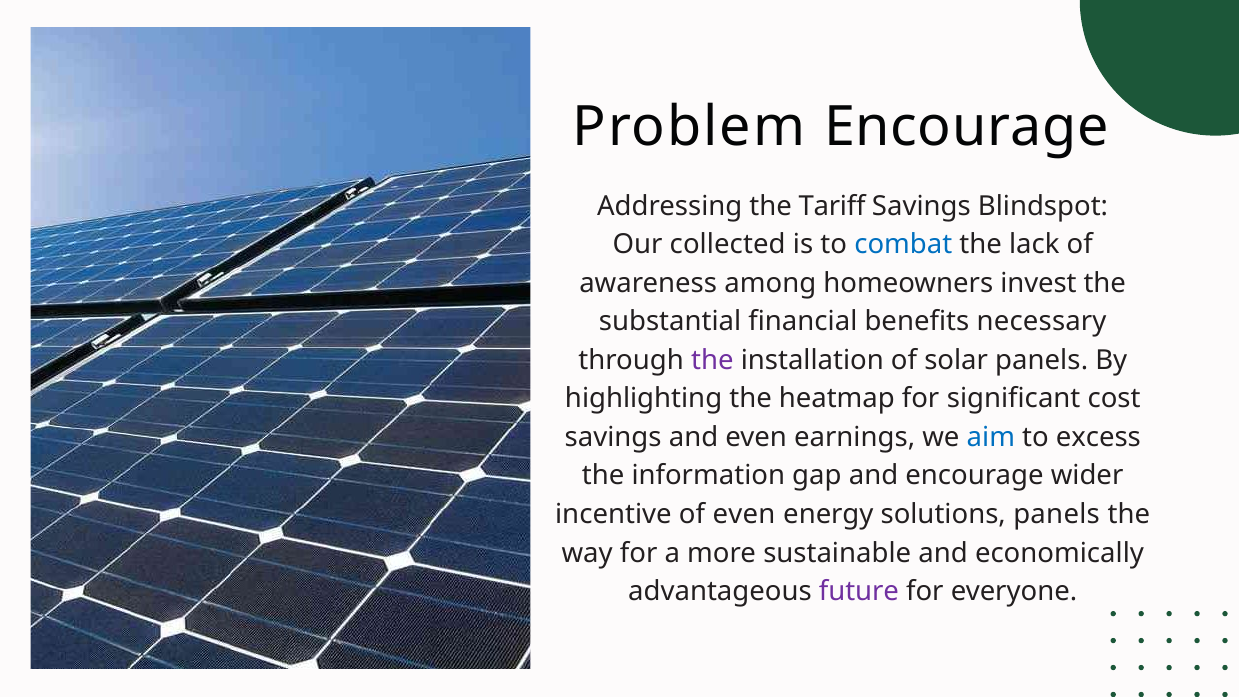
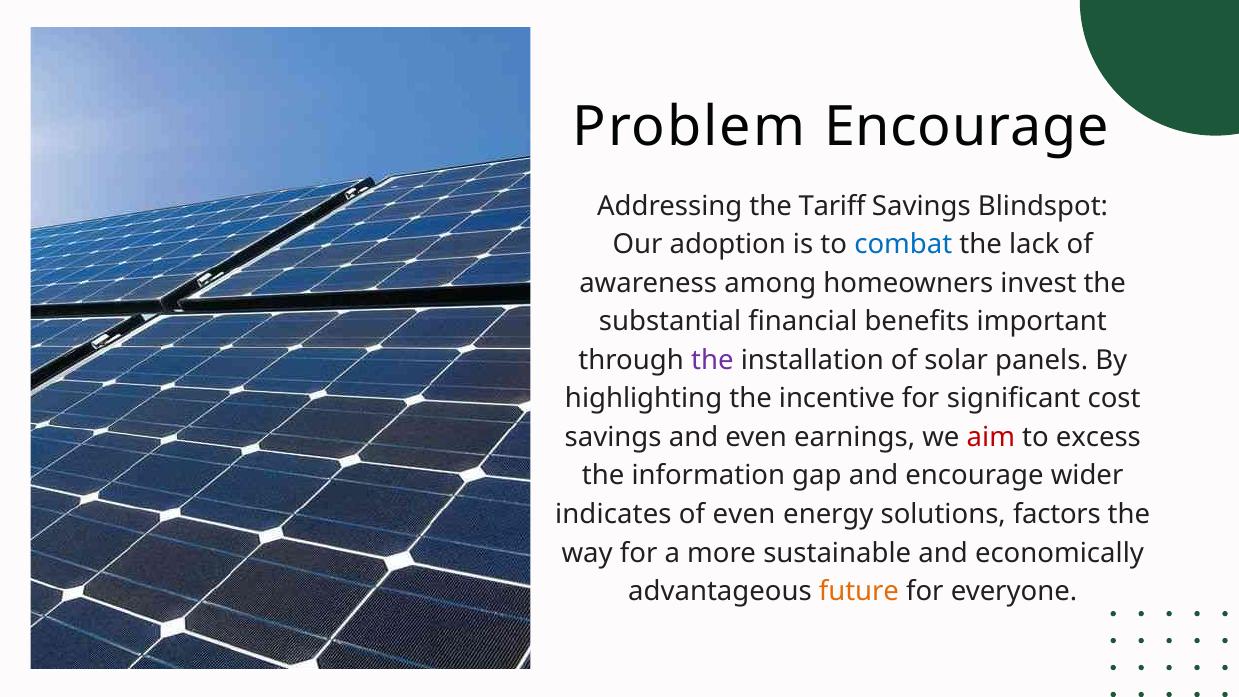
collected: collected -> adoption
necessary: necessary -> important
heatmap: heatmap -> incentive
aim colour: blue -> red
incentive: incentive -> indicates
solutions panels: panels -> factors
future colour: purple -> orange
